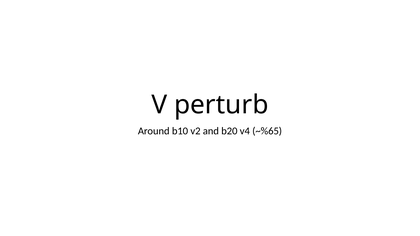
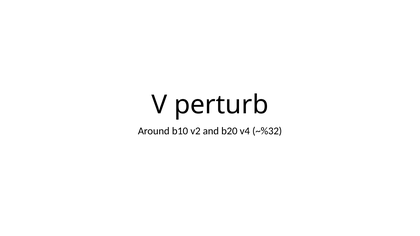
~%65: ~%65 -> ~%32
